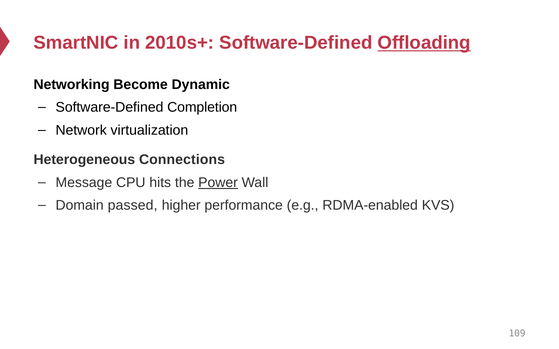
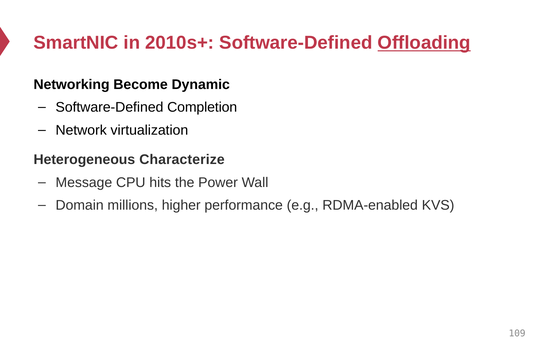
Connections: Connections -> Characterize
Power underline: present -> none
passed: passed -> millions
